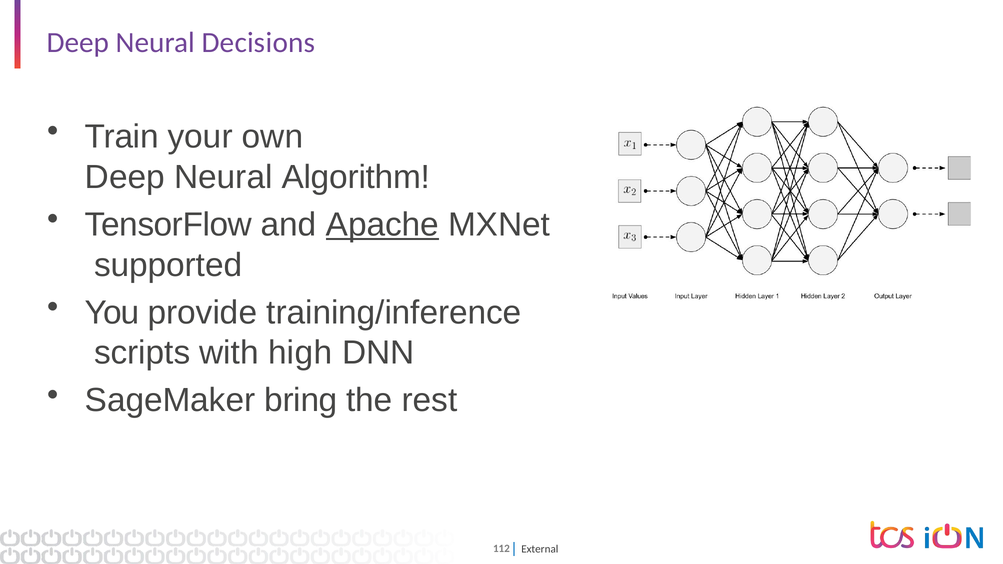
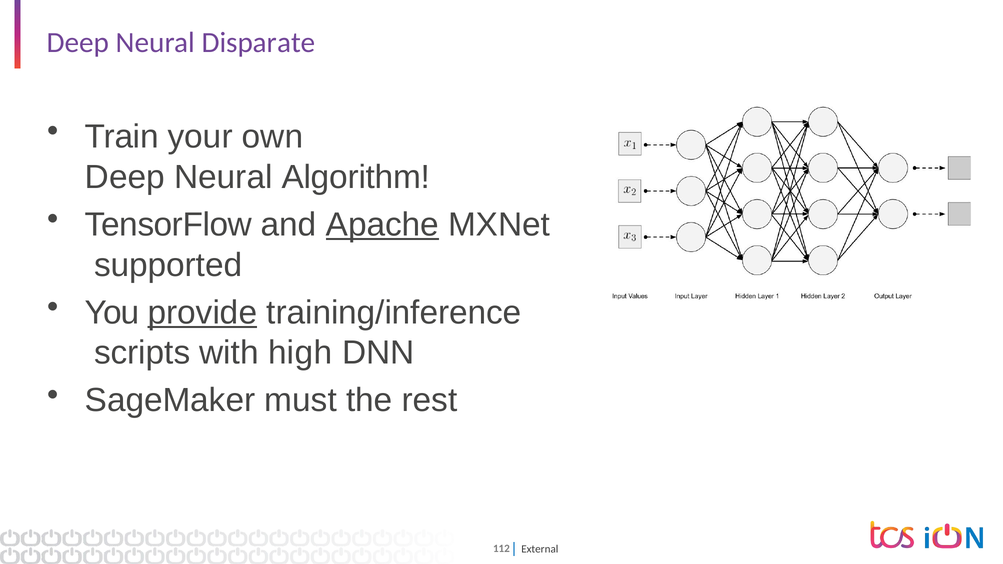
Decisions: Decisions -> Disparate
provide underline: none -> present
bring: bring -> must
